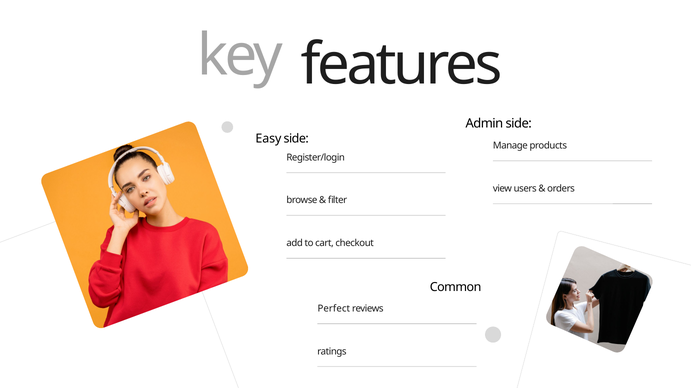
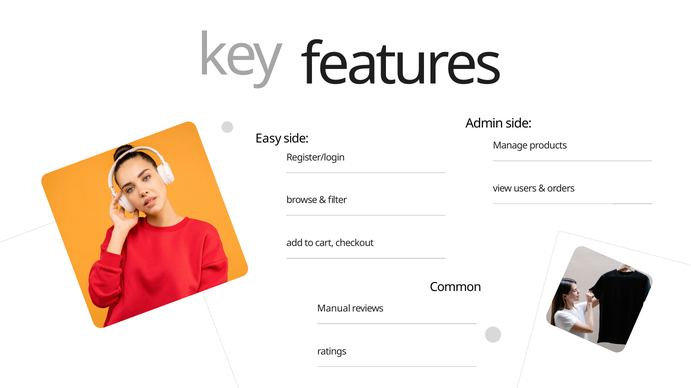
Perfect: Perfect -> Manual
